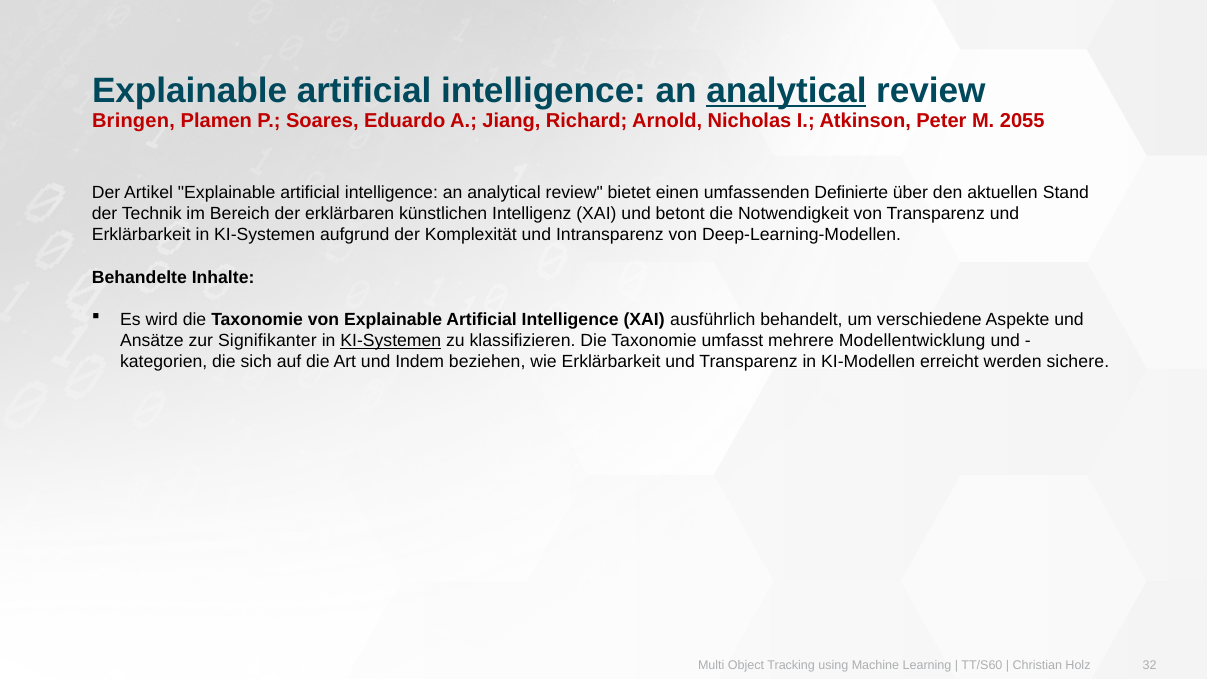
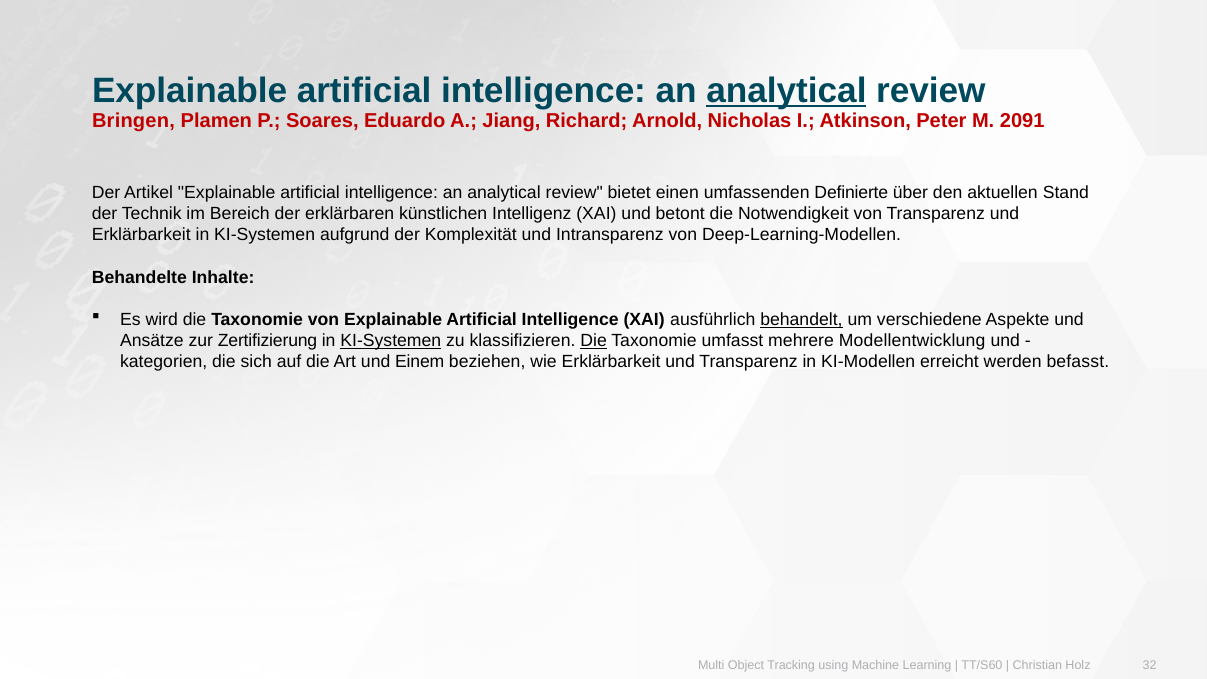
2055: 2055 -> 2091
behandelt underline: none -> present
Signifikanter: Signifikanter -> Zertifizierung
Die at (594, 341) underline: none -> present
Indem: Indem -> Einem
sichere: sichere -> befasst
